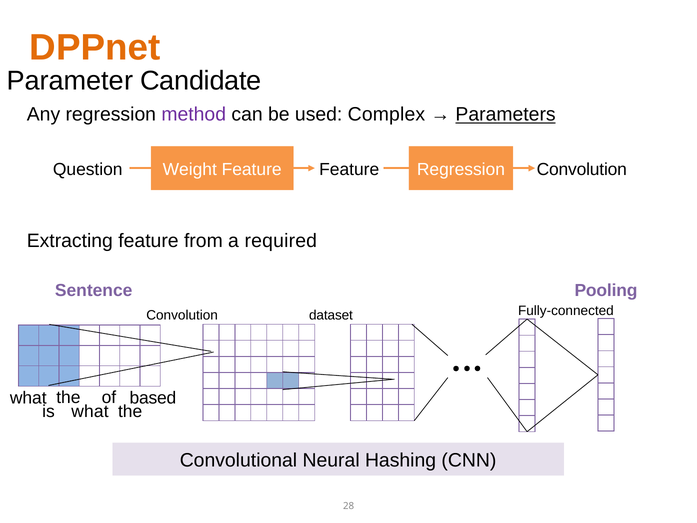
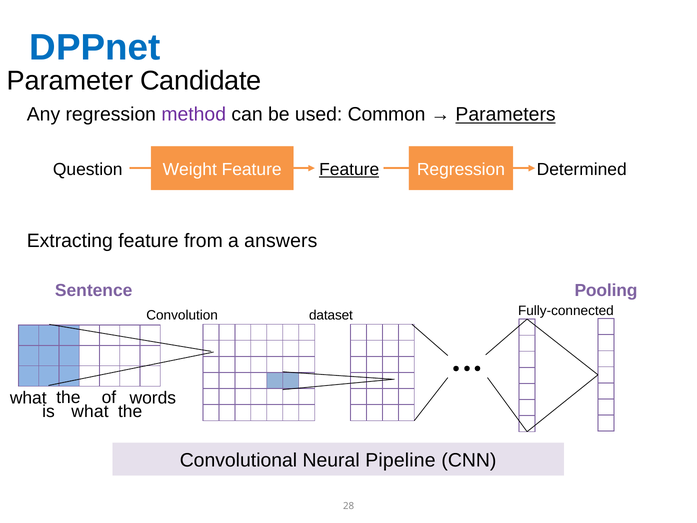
DPPnet colour: orange -> blue
Complex: Complex -> Common
Feature at (349, 169) underline: none -> present
Regression Convolution: Convolution -> Determined
required: required -> answers
based: based -> words
Hashing: Hashing -> Pipeline
